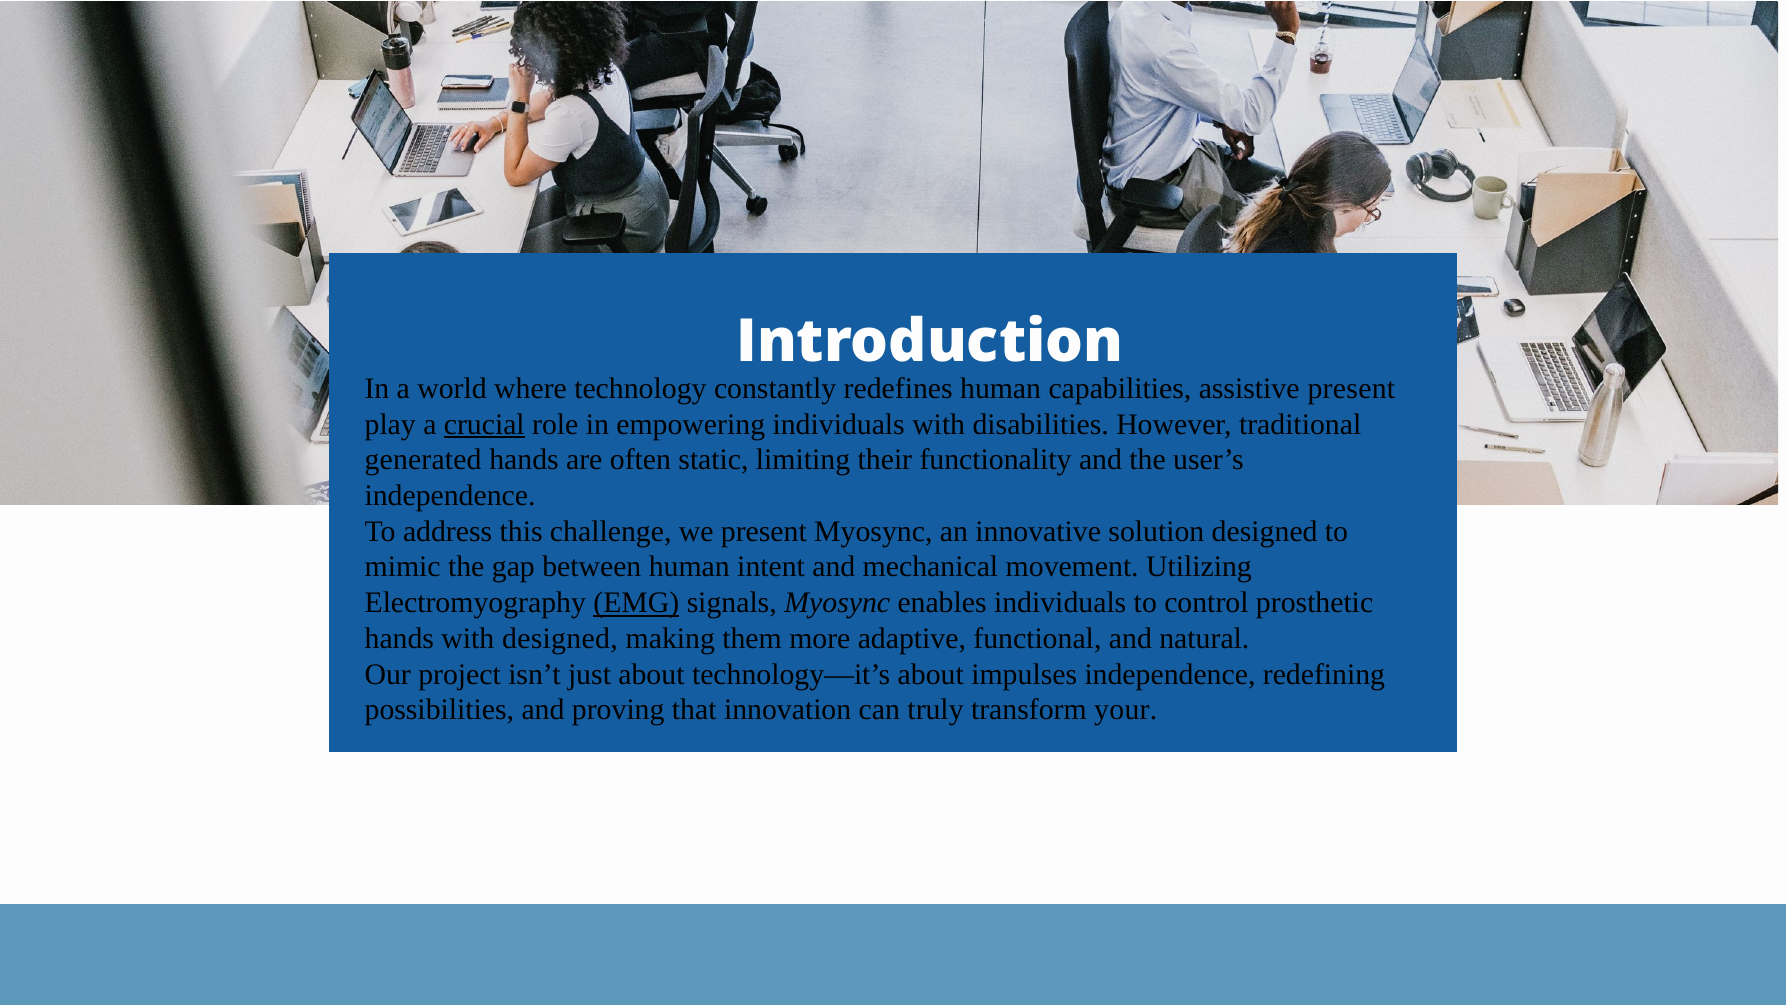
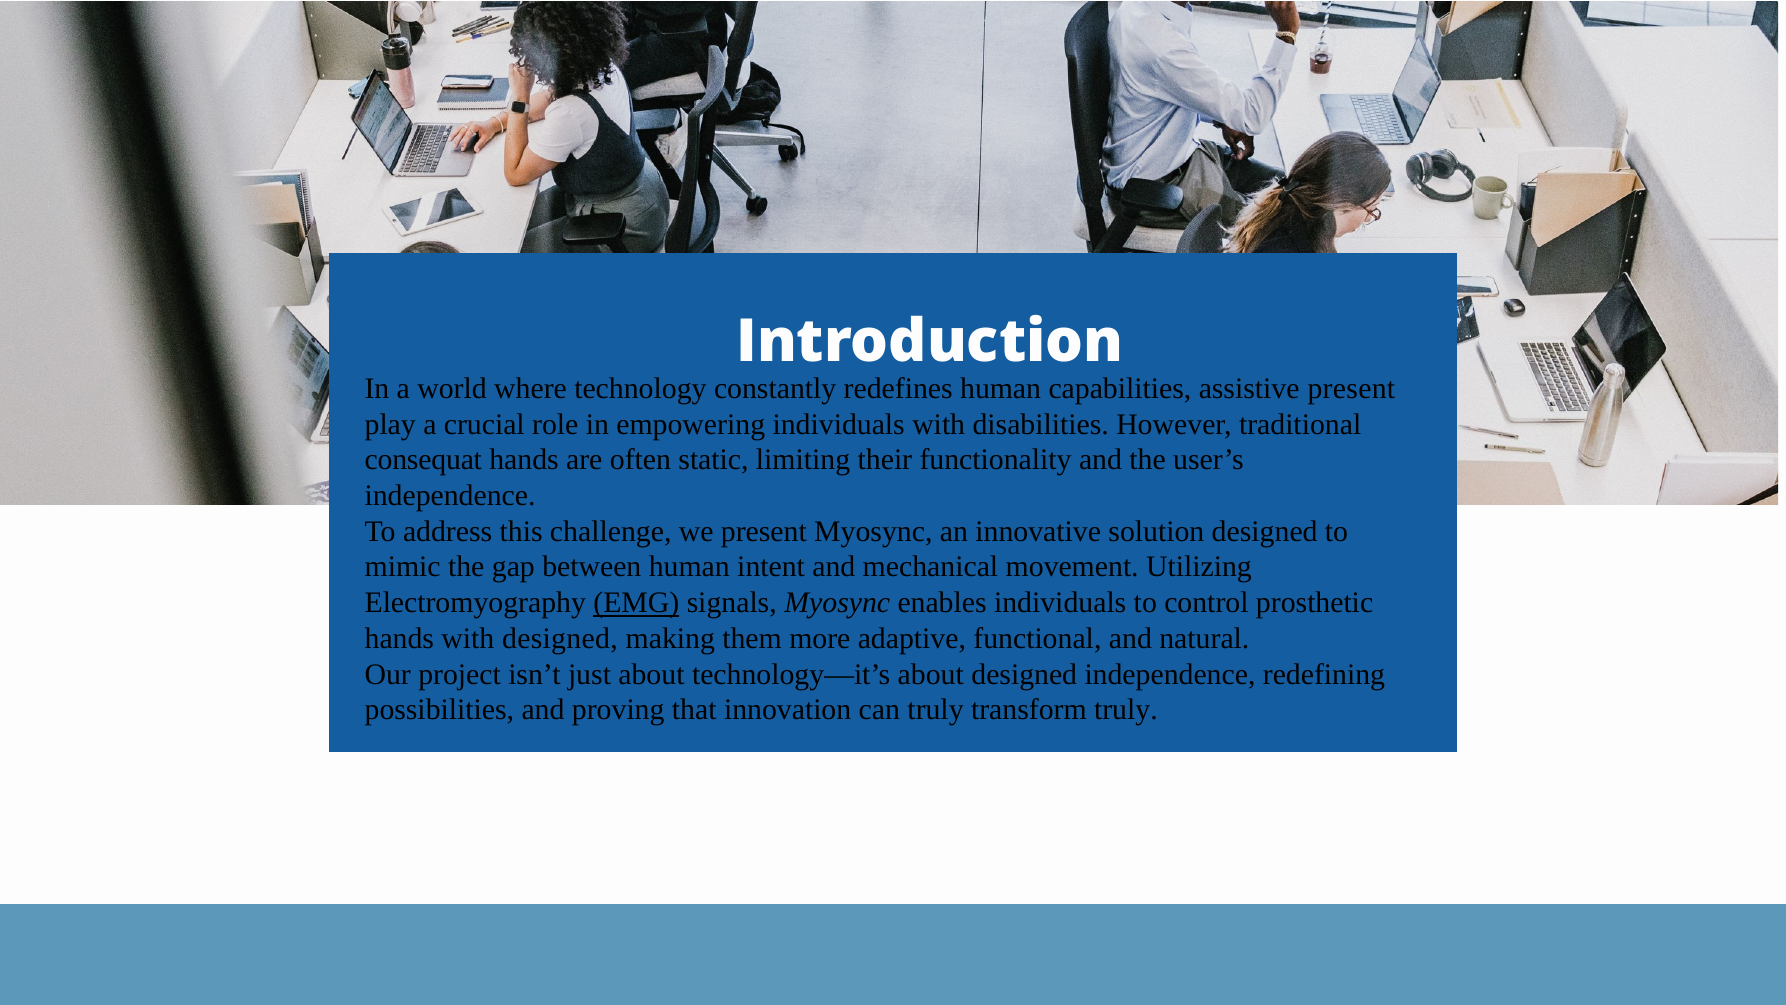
crucial underline: present -> none
generated: generated -> consequat
about impulses: impulses -> designed
transform your: your -> truly
